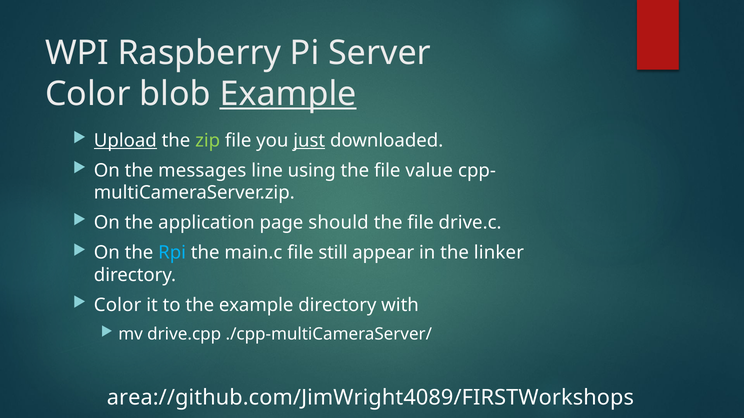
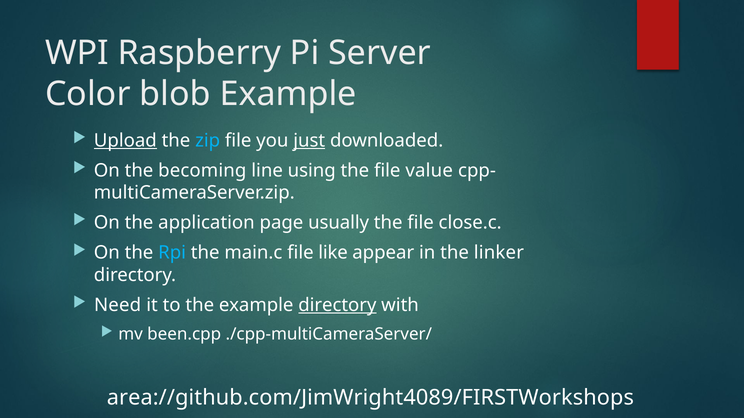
Example at (288, 94) underline: present -> none
zip colour: light green -> light blue
messages: messages -> becoming
should: should -> usually
drive.c: drive.c -> close.c
still: still -> like
Color at (118, 305): Color -> Need
directory at (337, 305) underline: none -> present
drive.cpp: drive.cpp -> been.cpp
